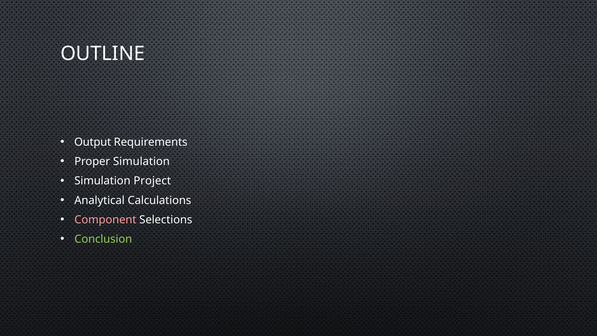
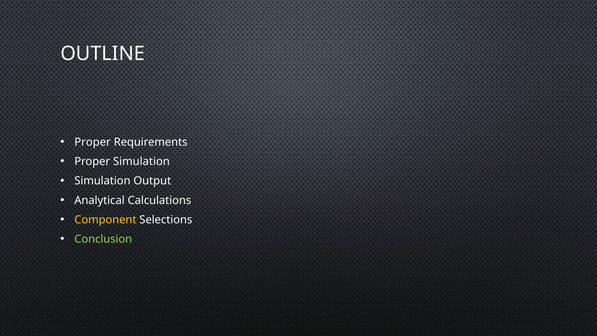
Output at (93, 142): Output -> Proper
Project: Project -> Output
Component colour: pink -> yellow
